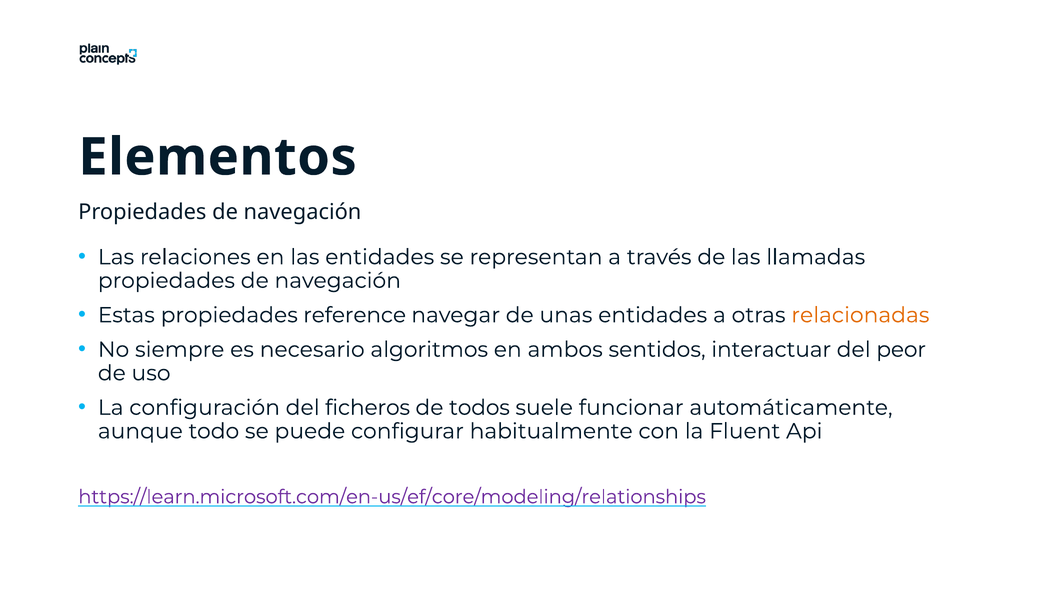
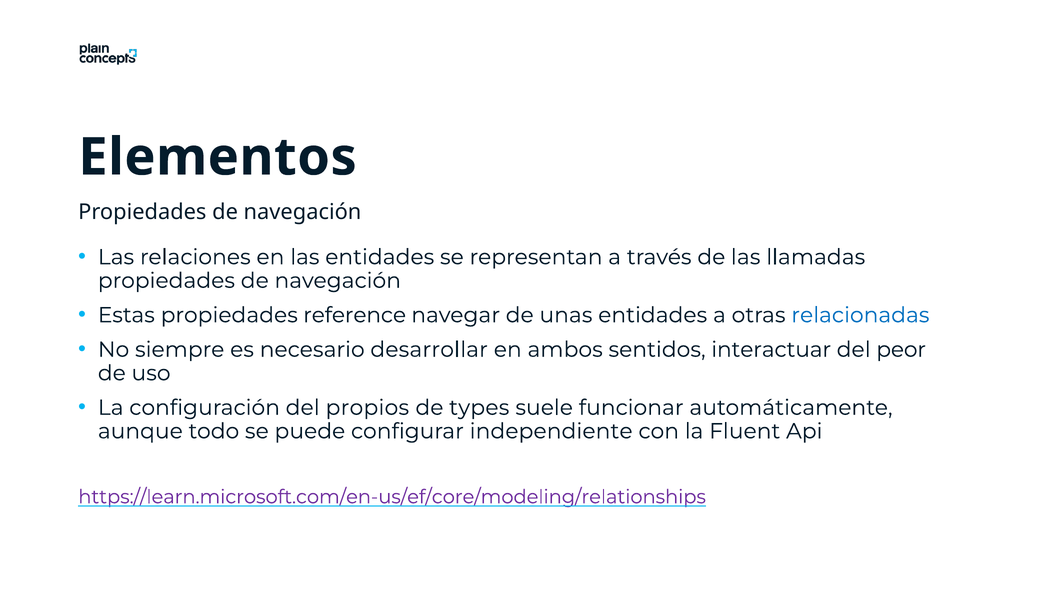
relacionadas colour: orange -> blue
algoritmos: algoritmos -> desarrollar
ficheros: ficheros -> propios
todos: todos -> types
habitualmente: habitualmente -> independiente
